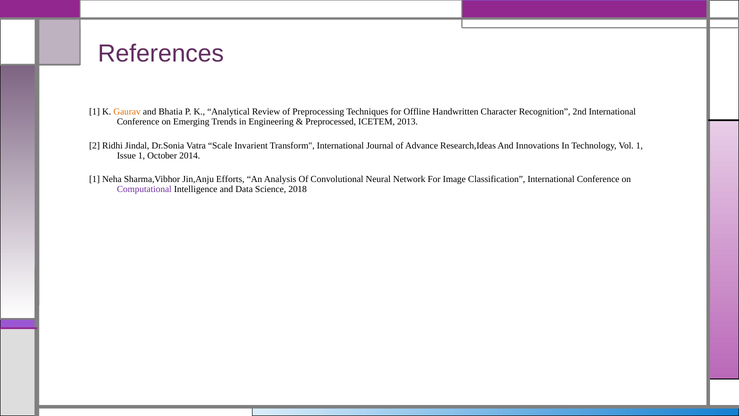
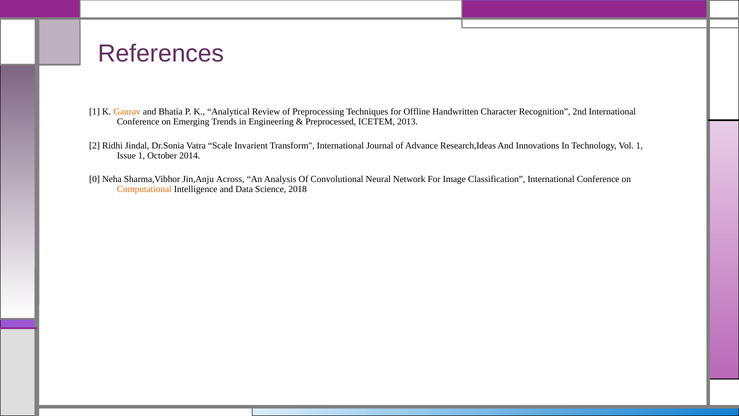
1 at (95, 179): 1 -> 0
Efforts: Efforts -> Across
Computational colour: purple -> orange
